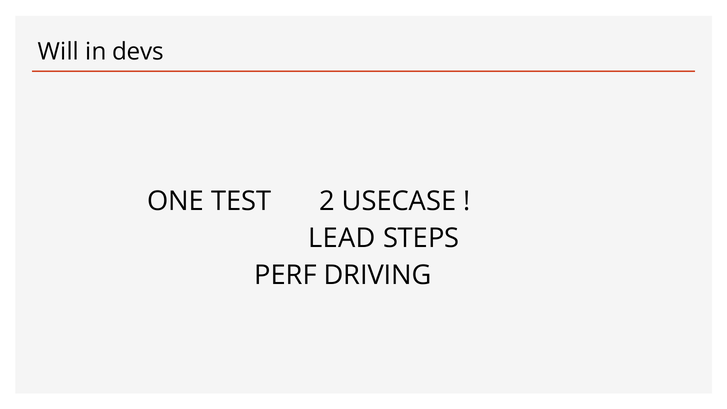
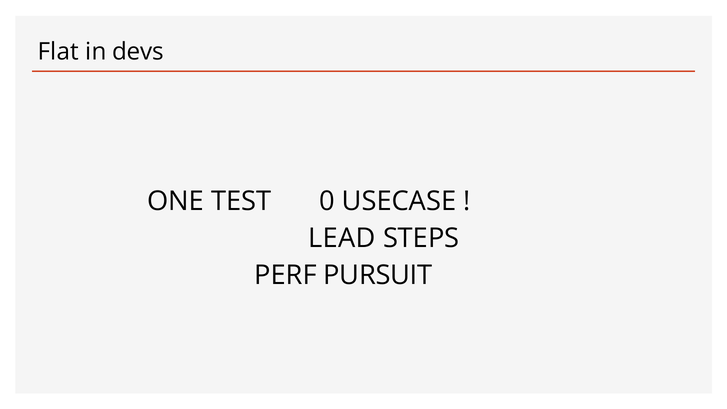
Will: Will -> Flat
2: 2 -> 0
DRIVING: DRIVING -> PURSUIT
